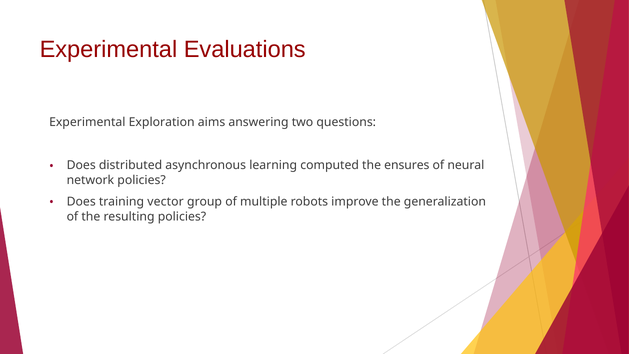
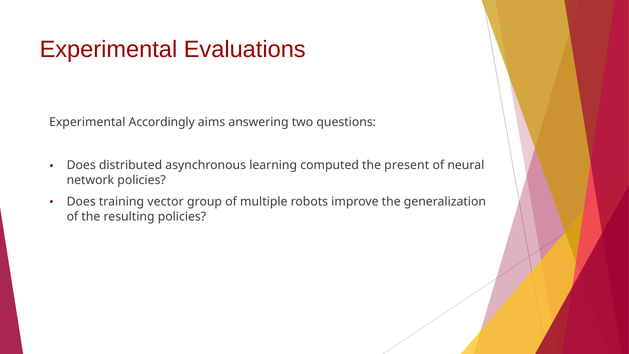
Exploration: Exploration -> Accordingly
ensures: ensures -> present
